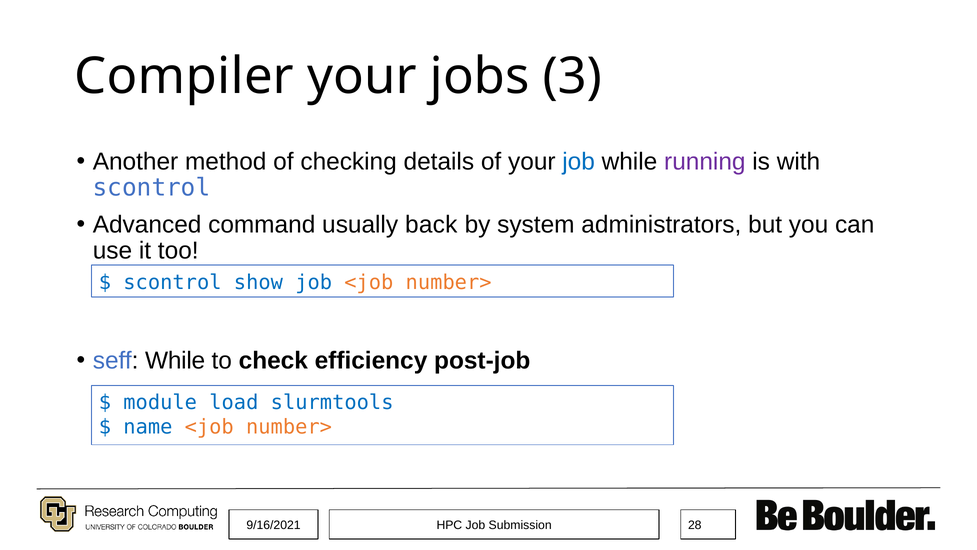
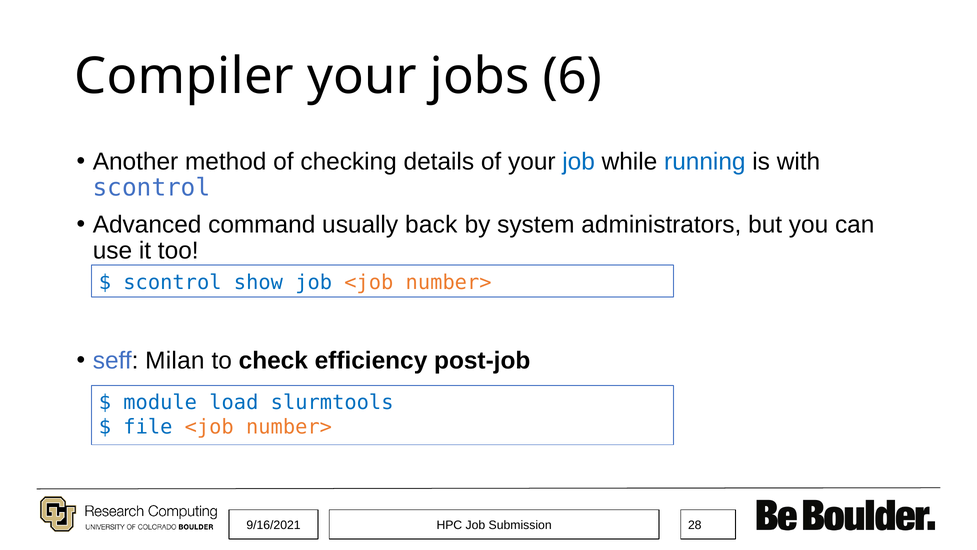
3: 3 -> 6
running colour: purple -> blue
seff While: While -> Milan
name: name -> file
